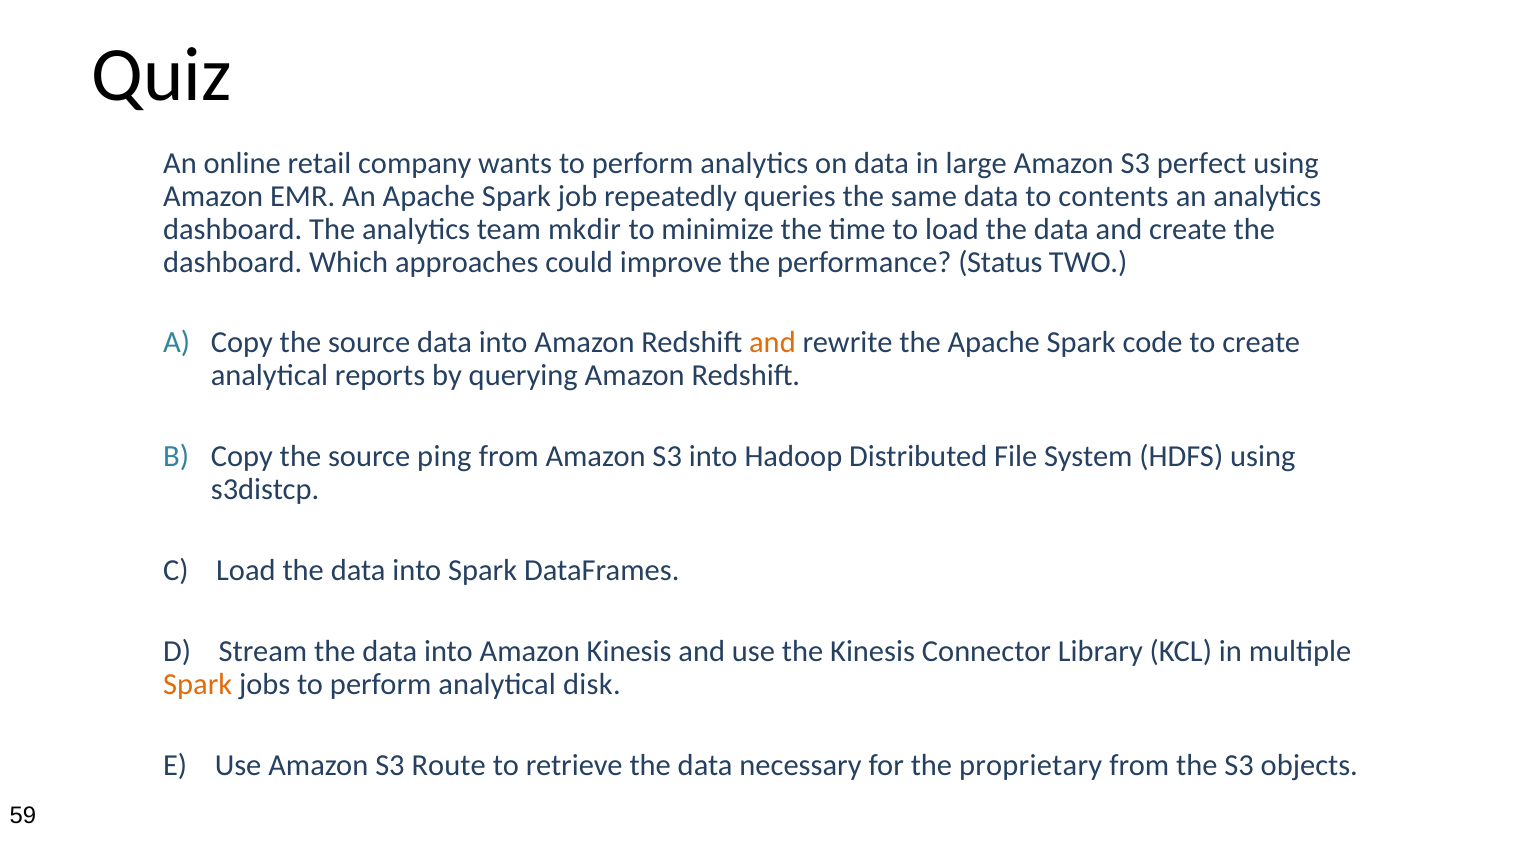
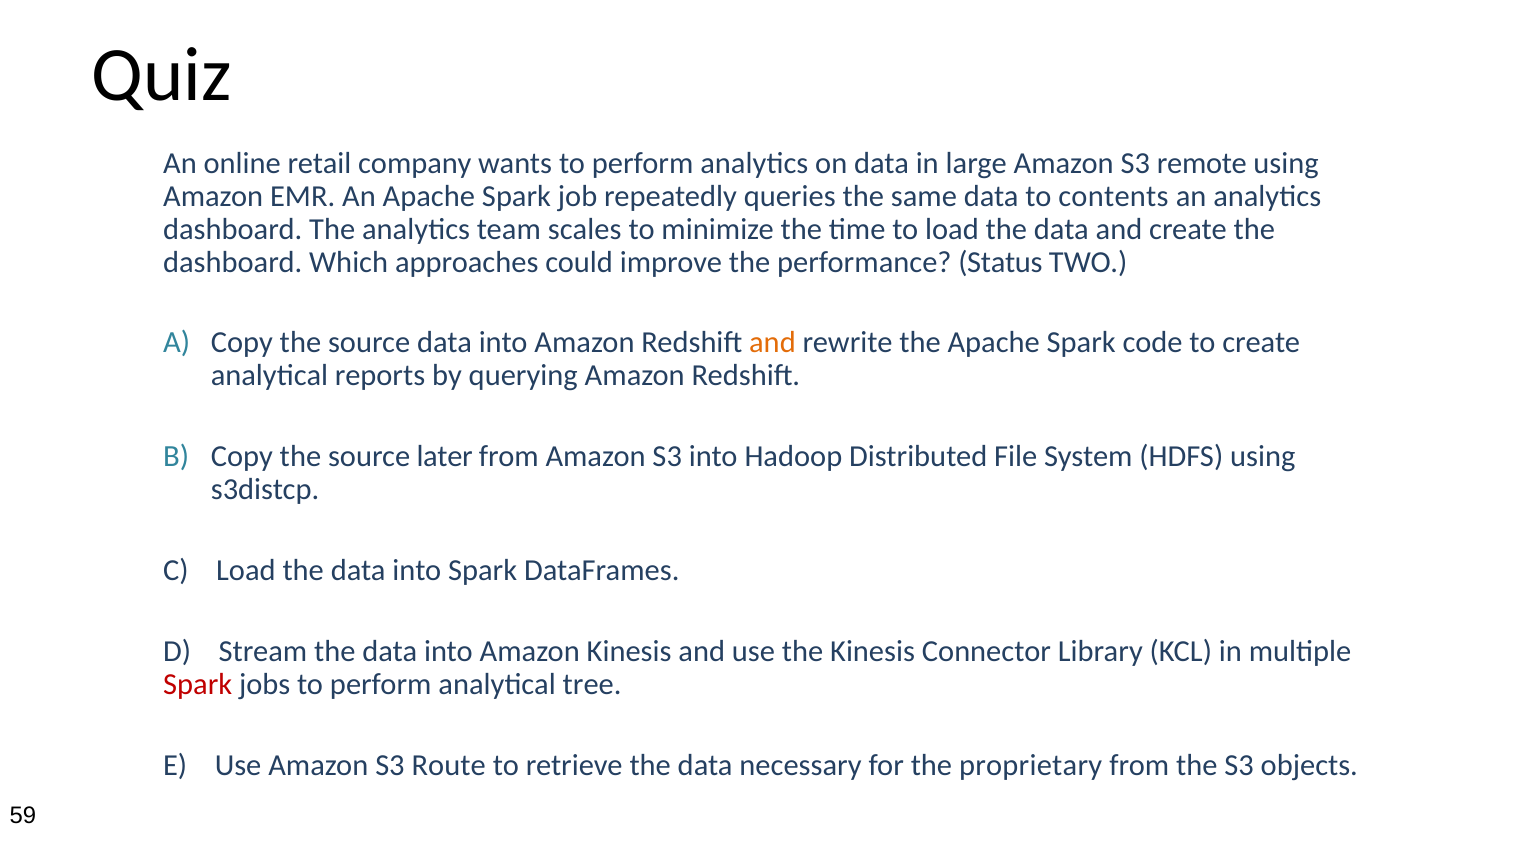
perfect: perfect -> remote
mkdir: mkdir -> scales
ping: ping -> later
Spark at (198, 684) colour: orange -> red
disk: disk -> tree
